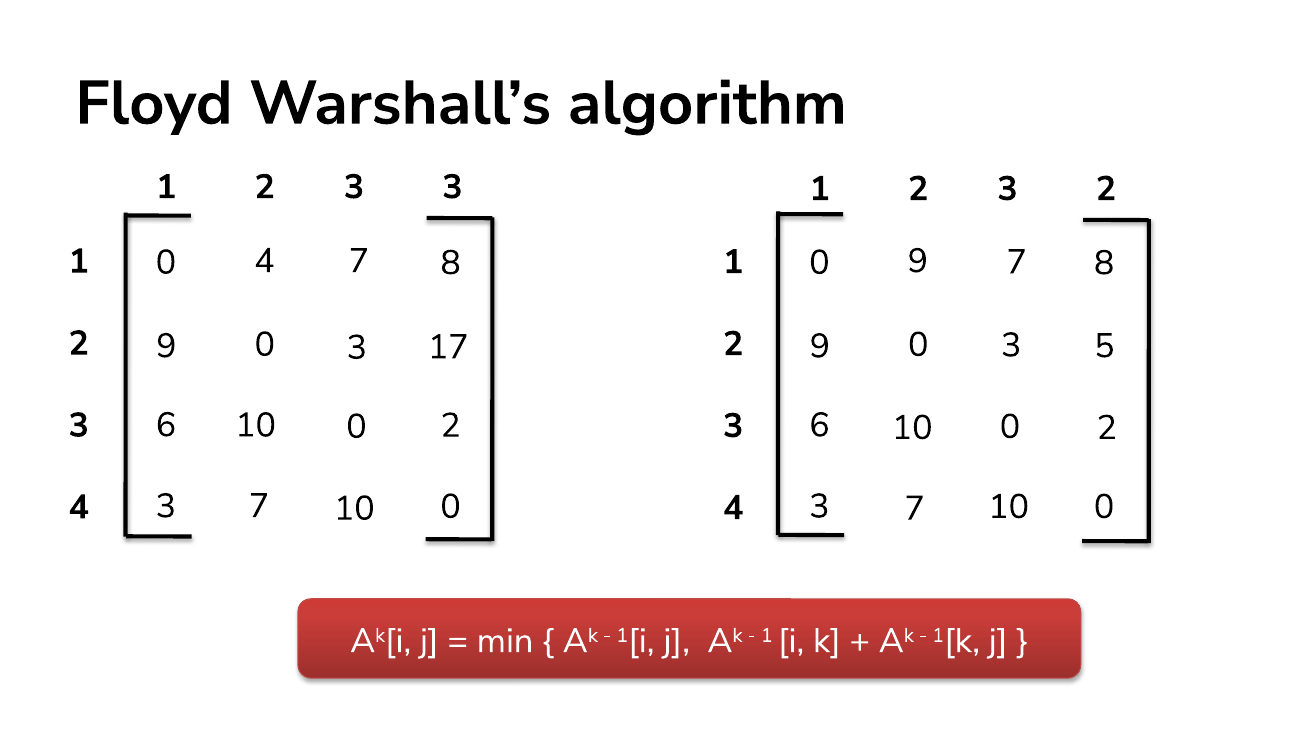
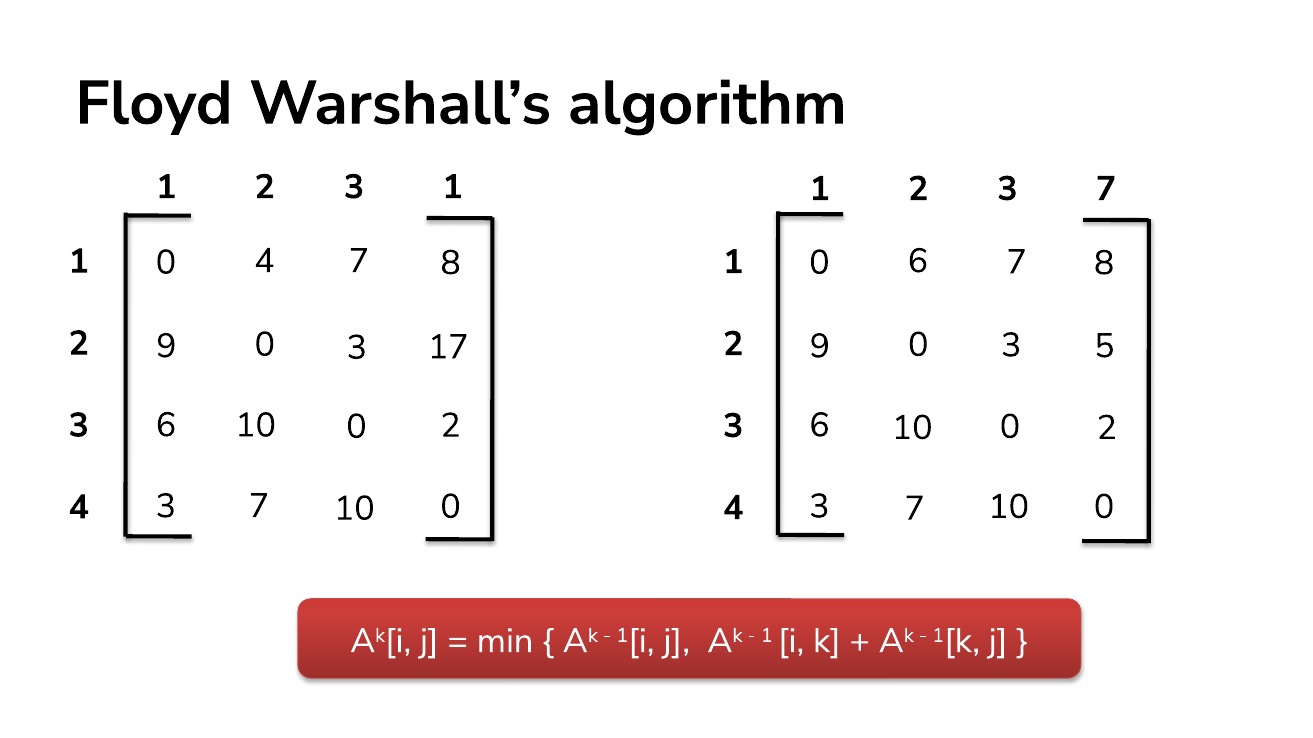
3 3: 3 -> 1
3 2: 2 -> 7
9 at (918, 261): 9 -> 6
